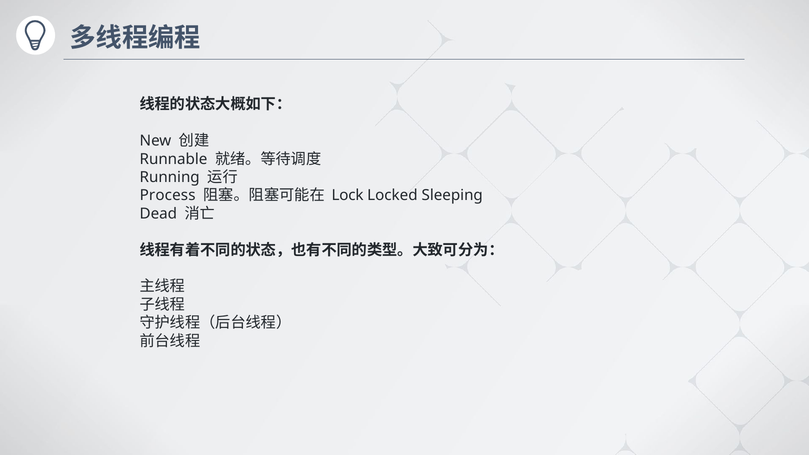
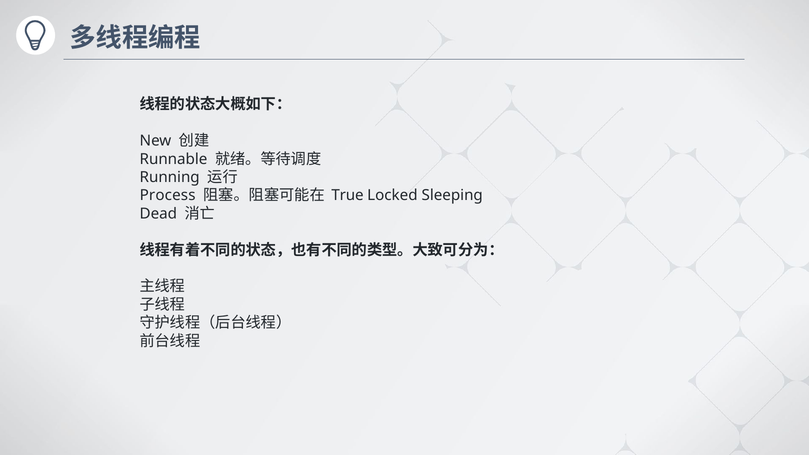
Lock: Lock -> True
